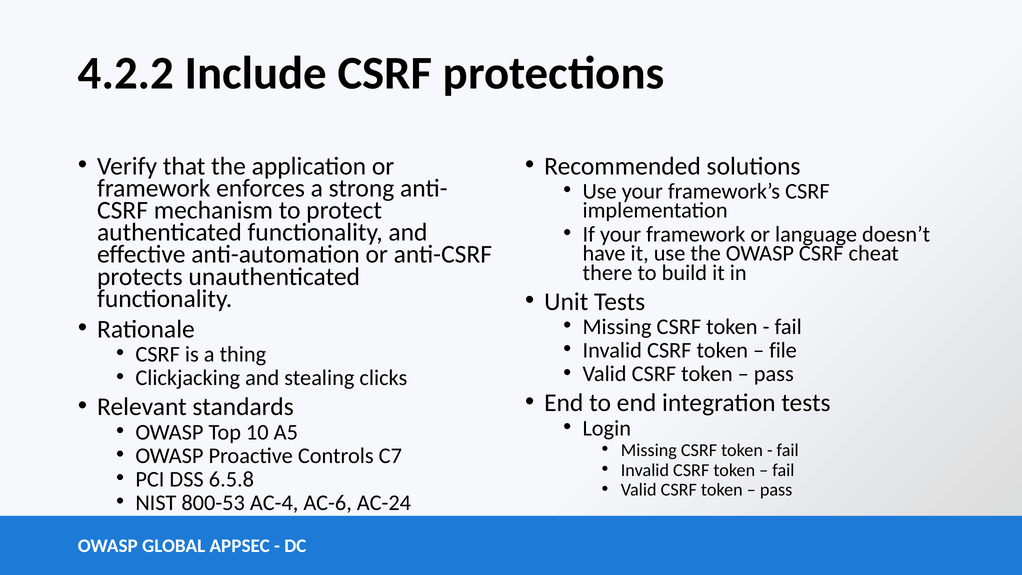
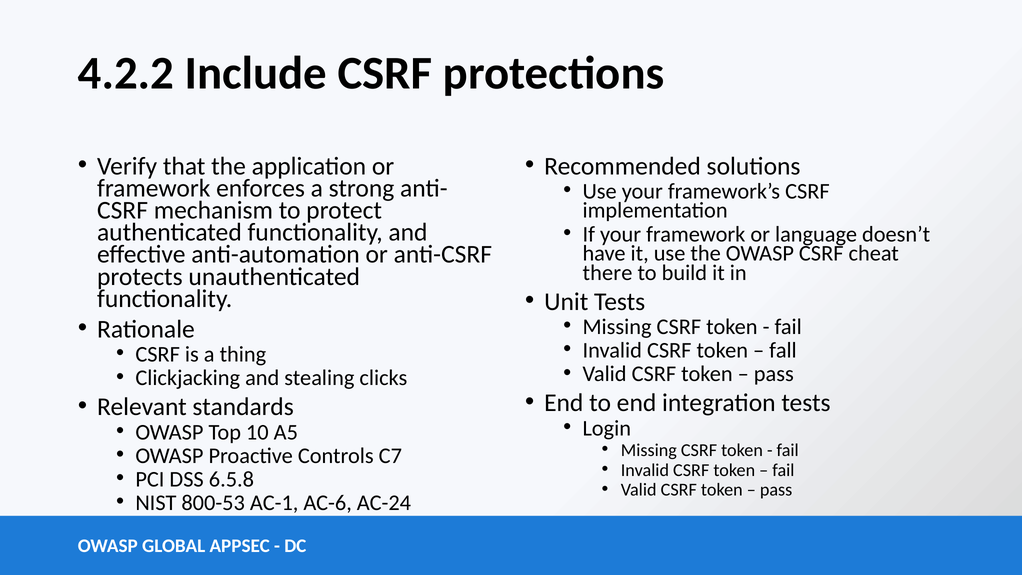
file: file -> fall
AC-4: AC-4 -> AC-1
